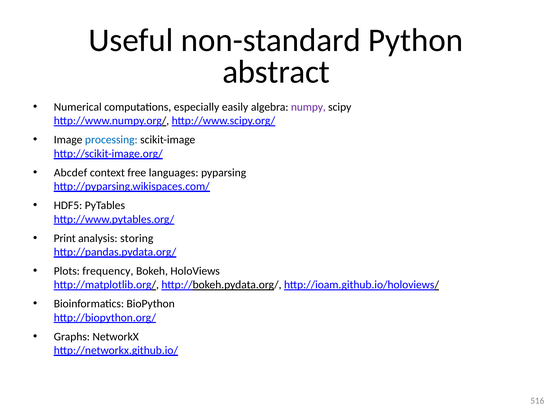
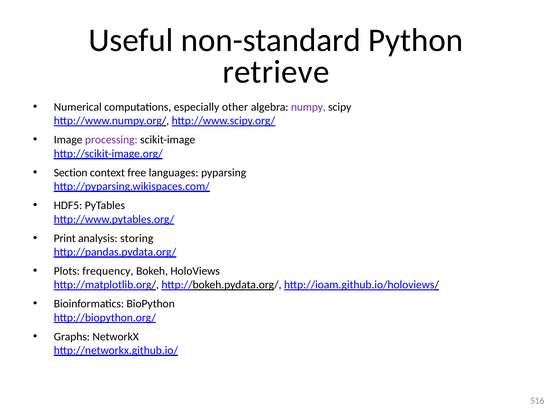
abstract: abstract -> retrieve
easily: easily -> other
processing colour: blue -> purple
Abcdef: Abcdef -> Section
